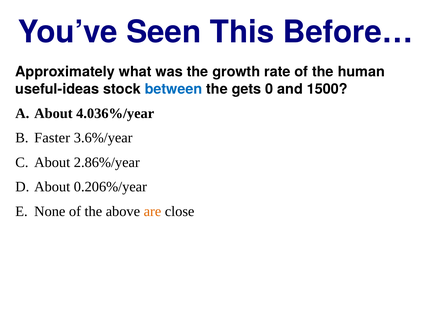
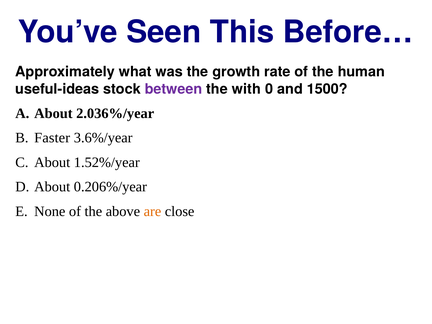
between colour: blue -> purple
gets: gets -> with
4.036%/year: 4.036%/year -> 2.036%/year
2.86%/year: 2.86%/year -> 1.52%/year
